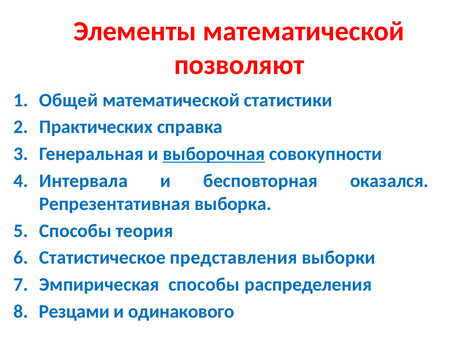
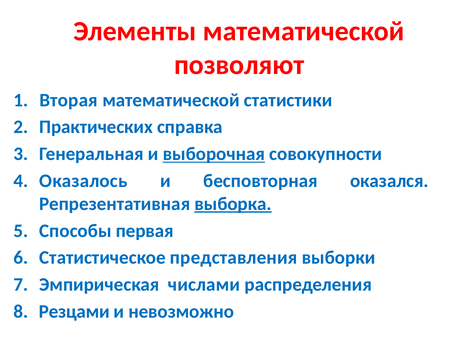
Общей: Общей -> Вторая
Интервала: Интервала -> Оказалось
выборка underline: none -> present
теория: теория -> первая
Эмпирическая способы: способы -> числами
одинакового: одинакового -> невозможно
